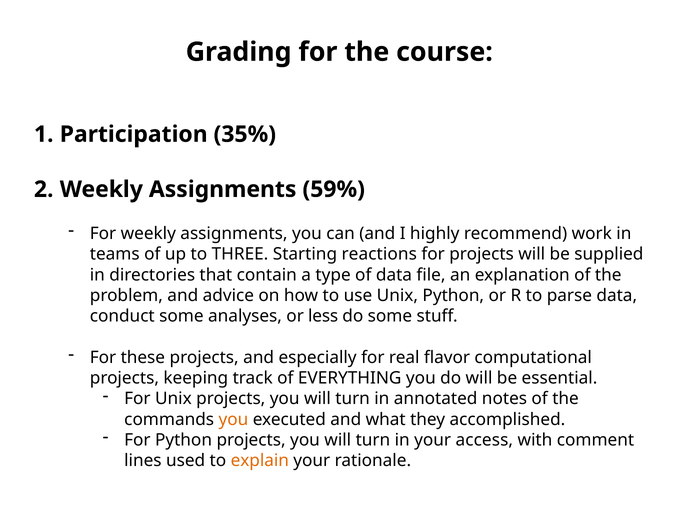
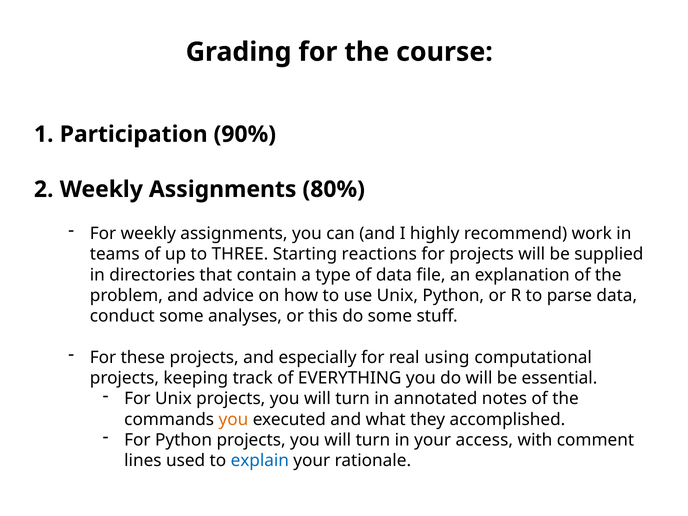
35%: 35% -> 90%
59%: 59% -> 80%
less: less -> this
flavor: flavor -> using
explain colour: orange -> blue
